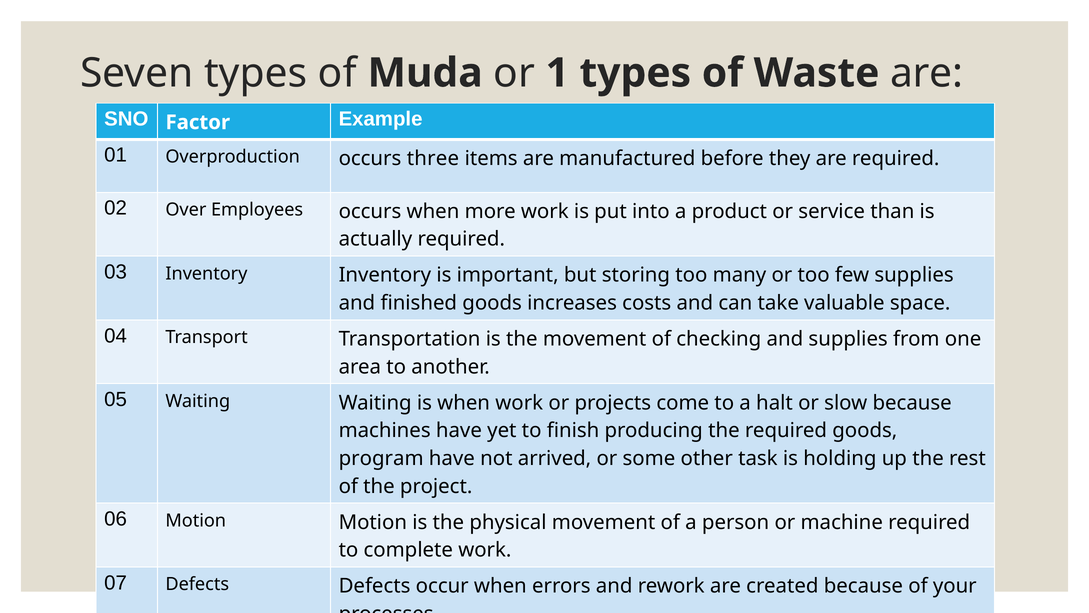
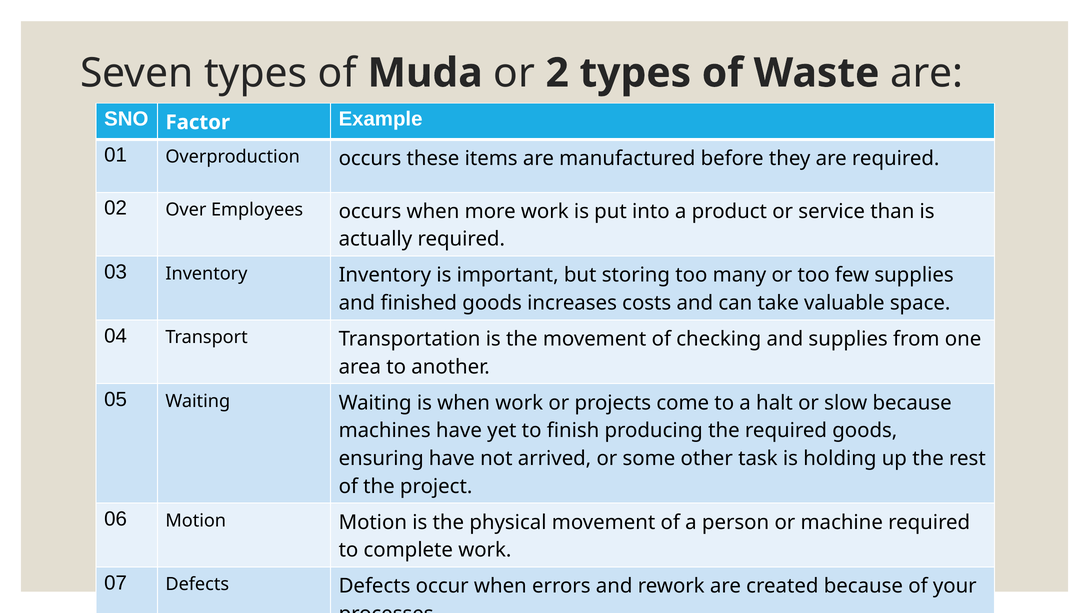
1: 1 -> 2
three: three -> these
program: program -> ensuring
